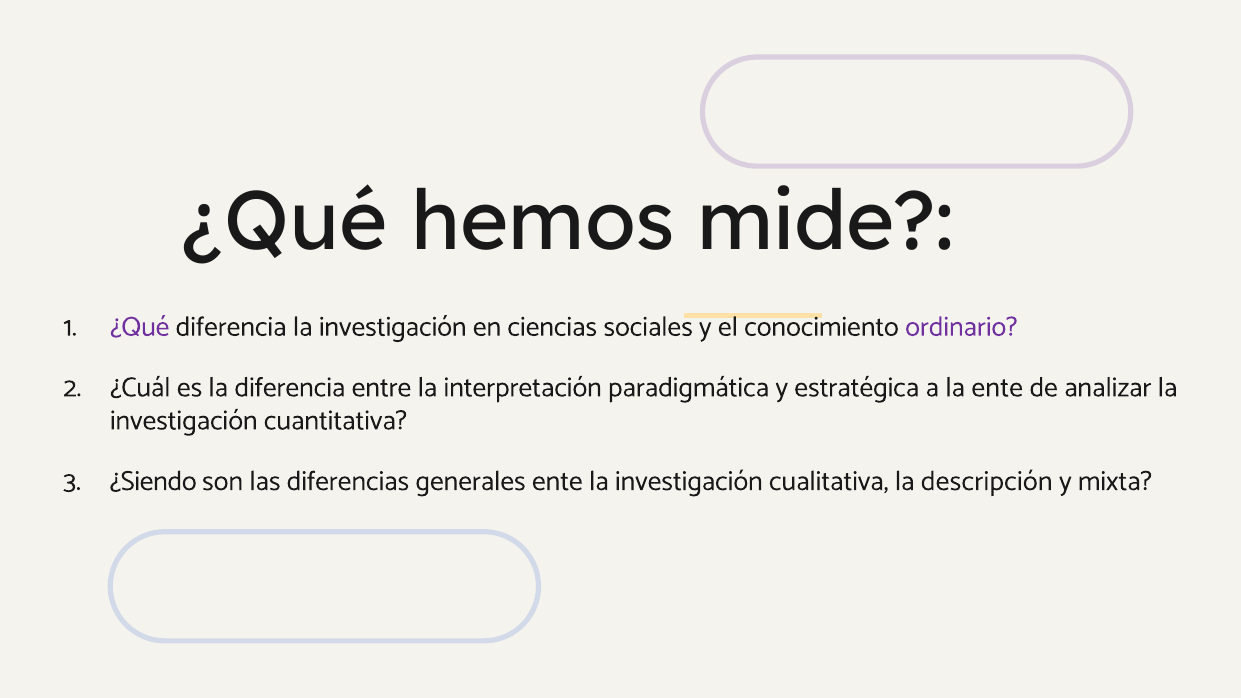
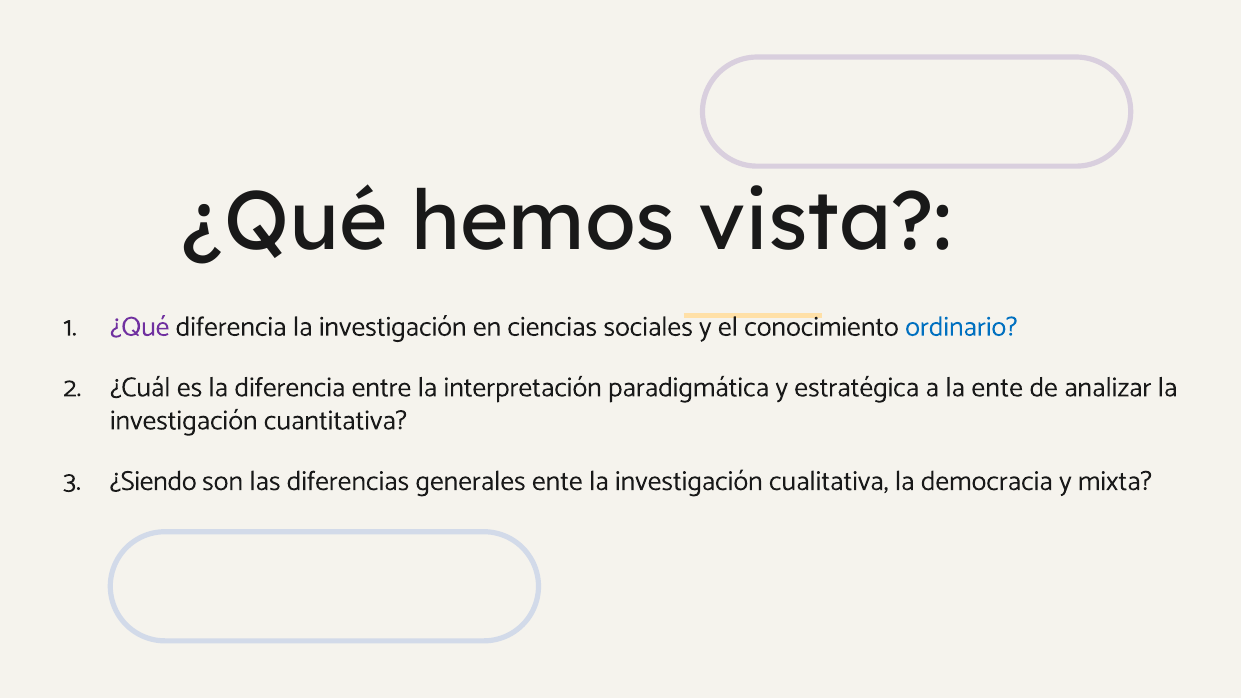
mide: mide -> vista
ordinario colour: purple -> blue
descripción: descripción -> democracia
